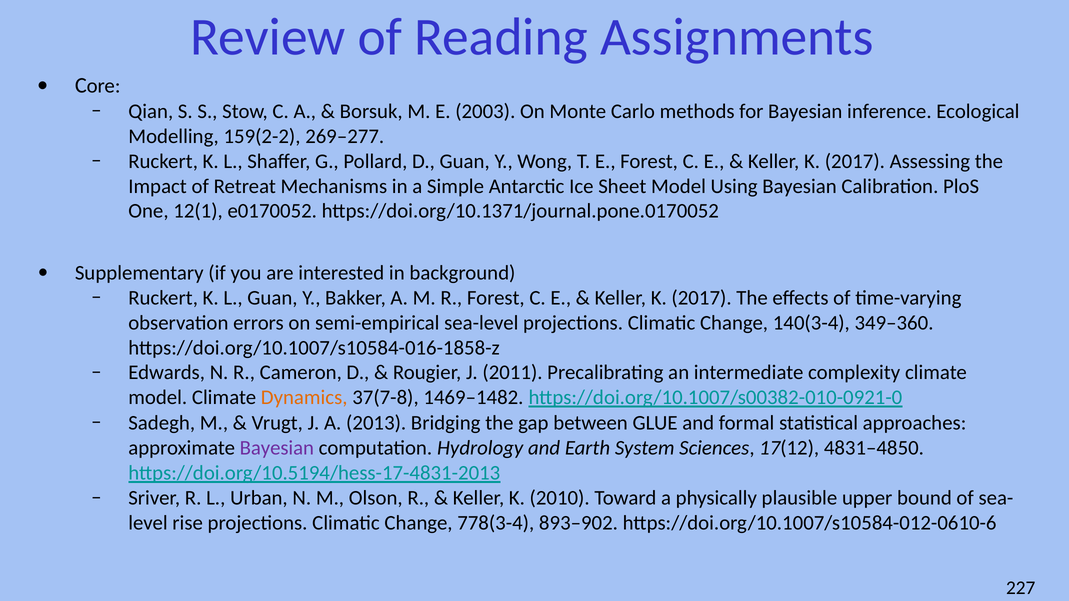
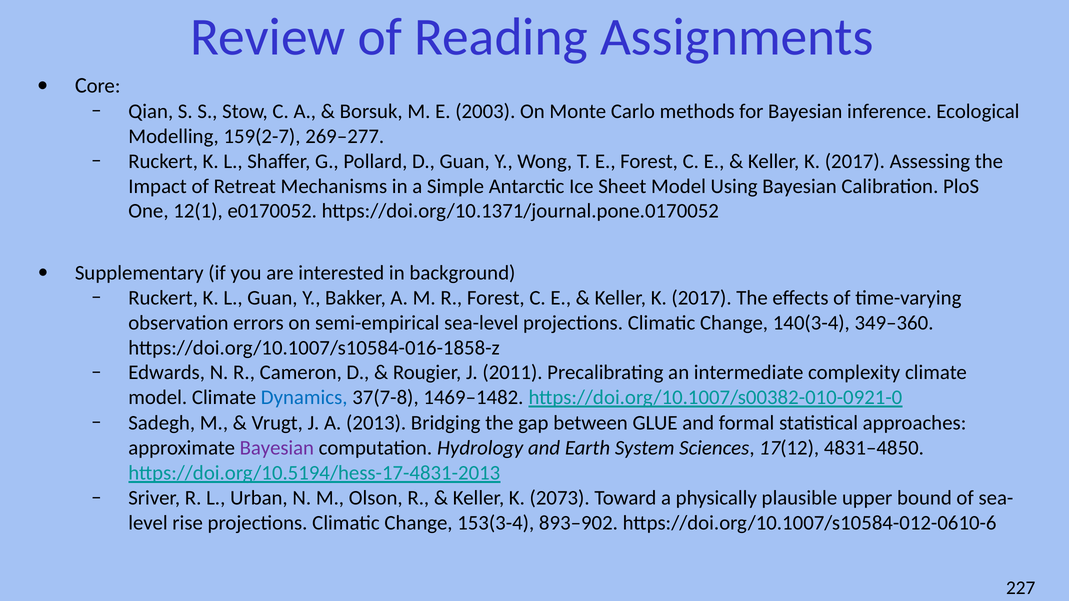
159(2-2: 159(2-2 -> 159(2-7
Dynamics colour: orange -> blue
2010: 2010 -> 2073
778(3-4: 778(3-4 -> 153(3-4
